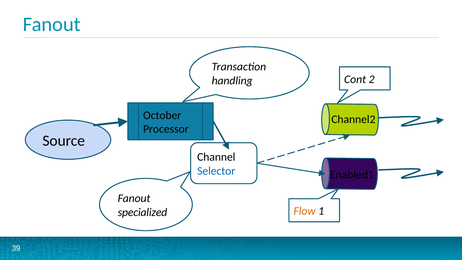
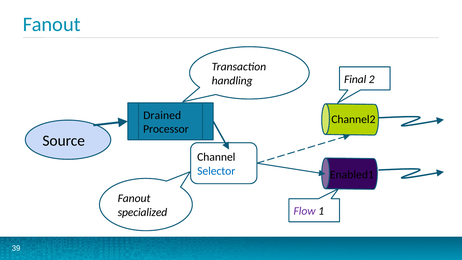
Cont: Cont -> Final
October: October -> Drained
Flow colour: orange -> purple
